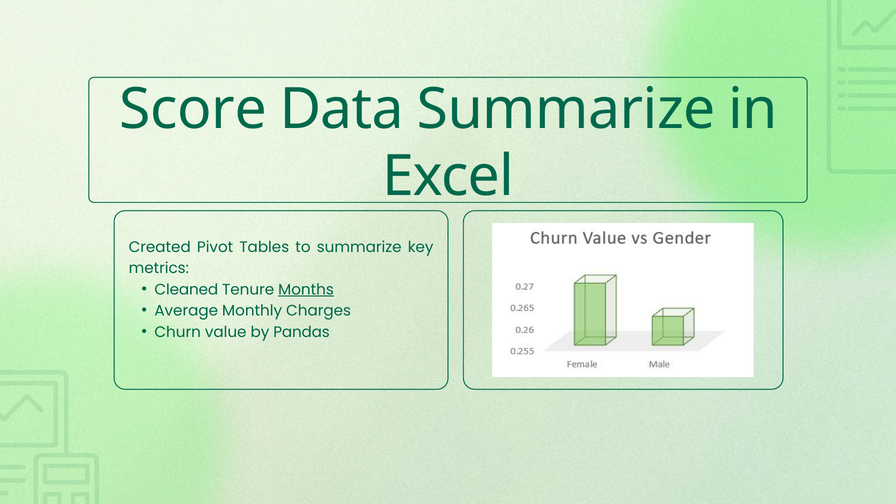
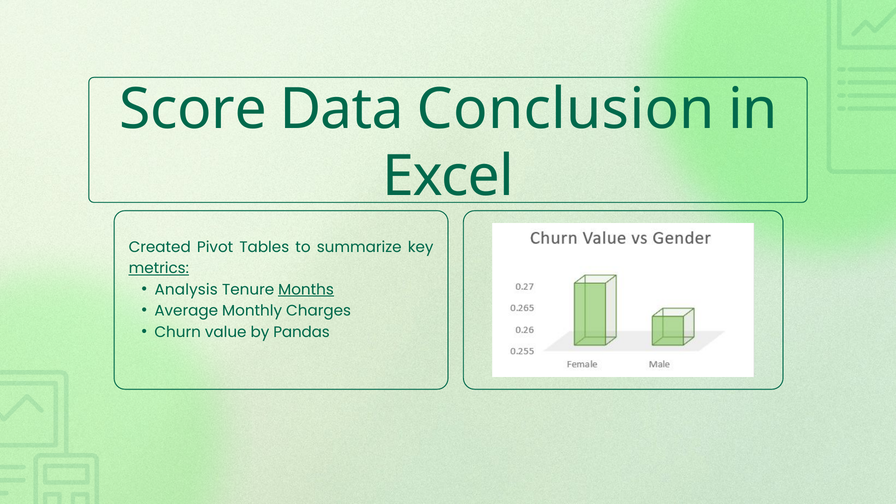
Data Summarize: Summarize -> Conclusion
metrics underline: none -> present
Cleaned: Cleaned -> Analysis
